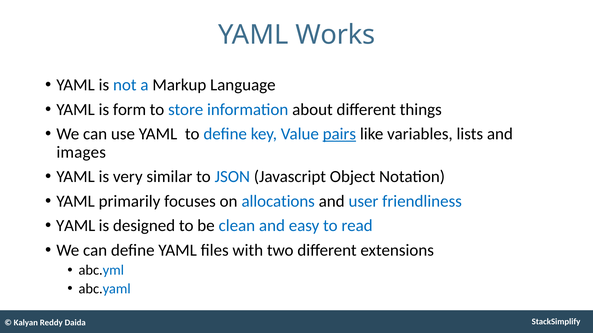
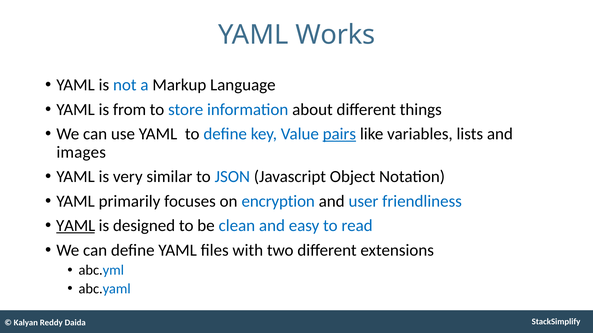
form: form -> from
allocations: allocations -> encryption
YAML at (76, 226) underline: none -> present
